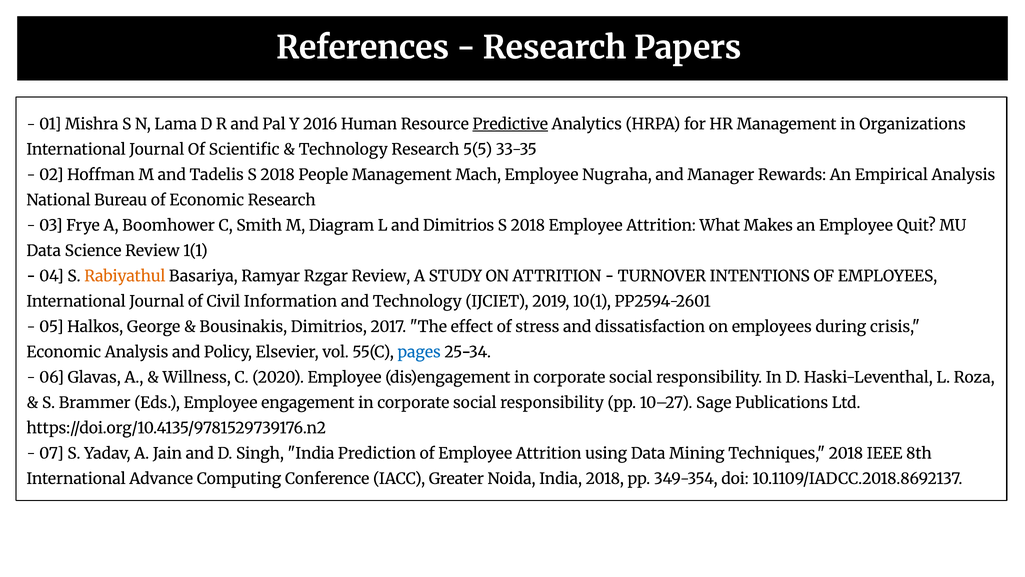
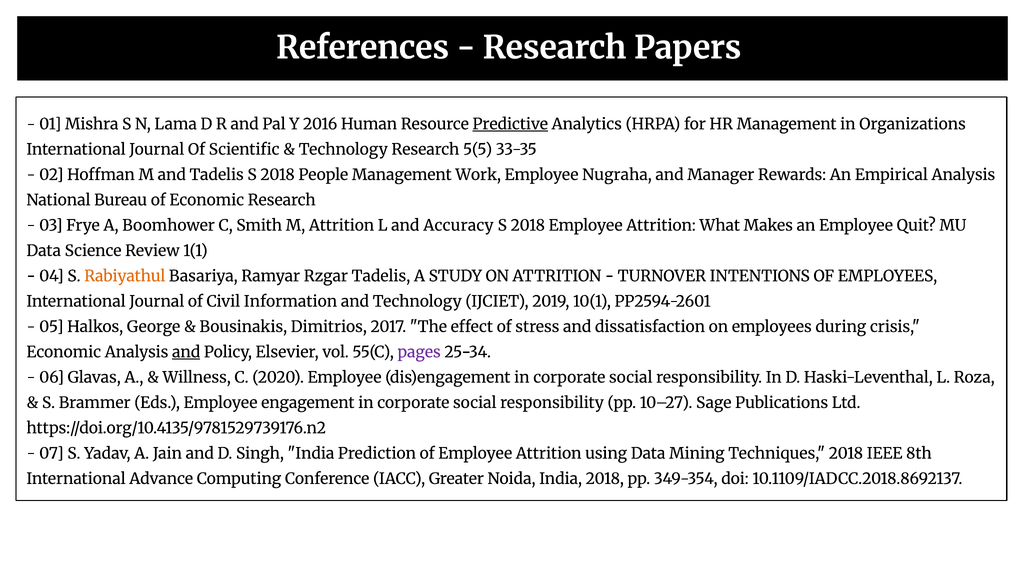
Mach: Mach -> Work
M Diagram: Diagram -> Attrition
and Dimitrios: Dimitrios -> Accuracy
Rzgar Review: Review -> Tadelis
and at (186, 352) underline: none -> present
pages colour: blue -> purple
